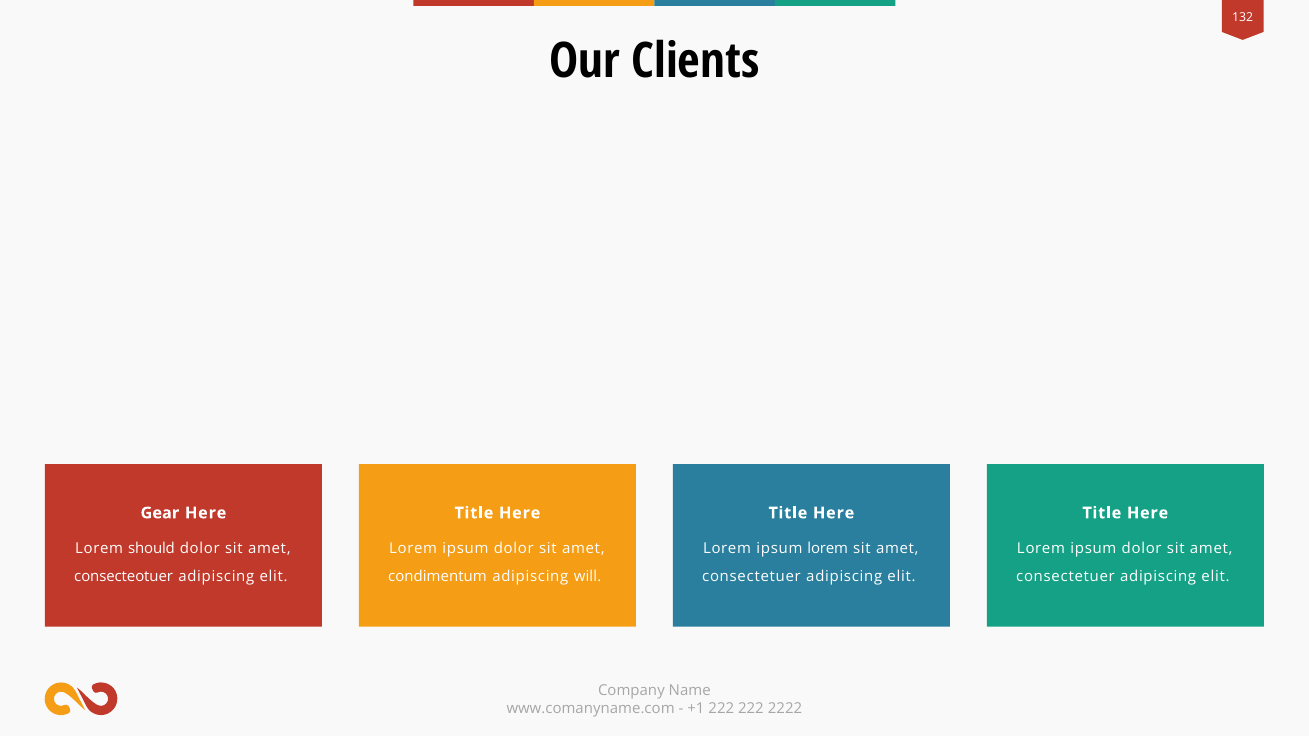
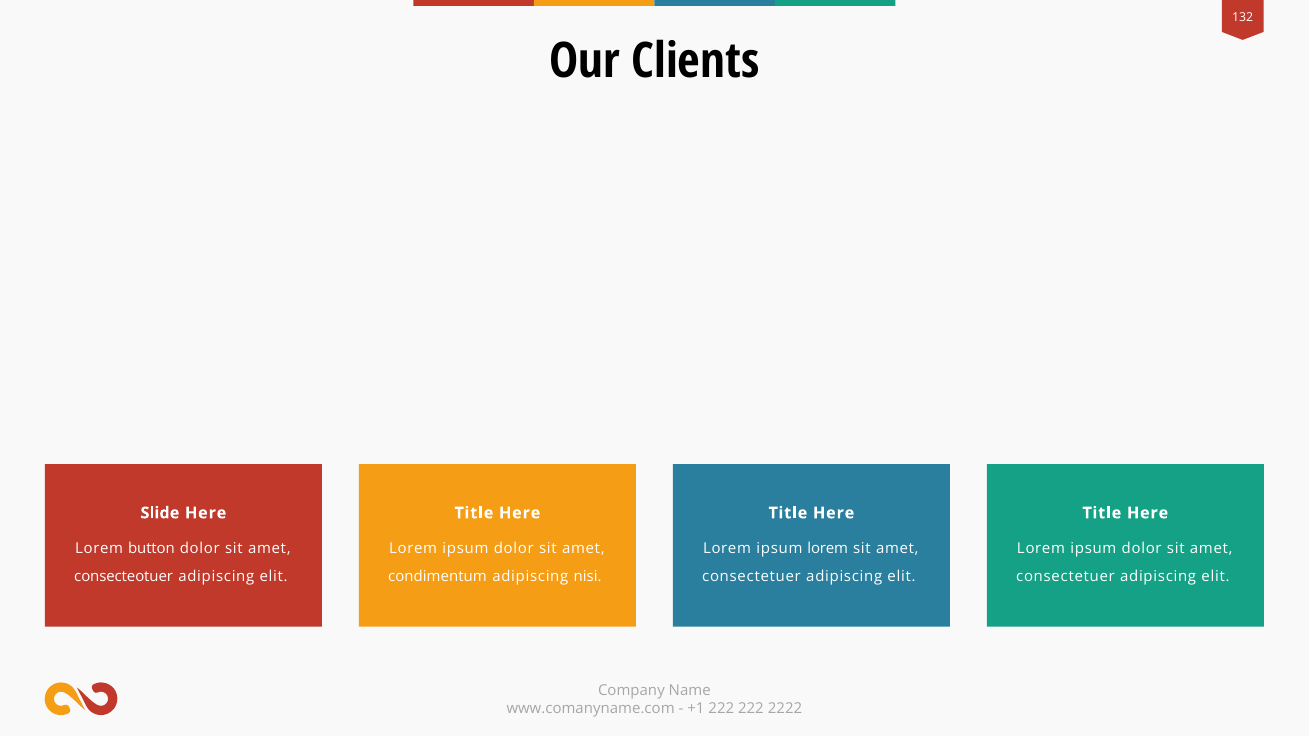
Gear: Gear -> Slide
should: should -> button
will: will -> nisi
